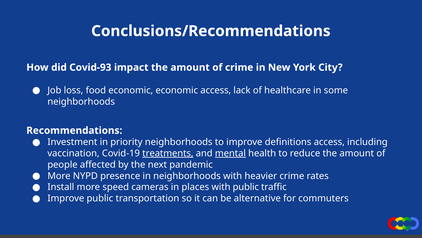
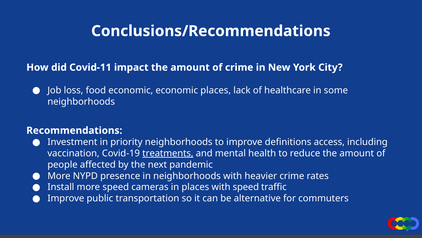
Covid-93: Covid-93 -> Covid-11
economic access: access -> places
mental underline: present -> none
with public: public -> speed
